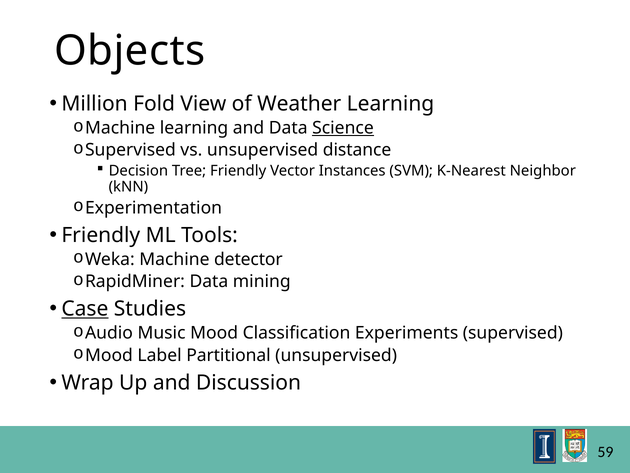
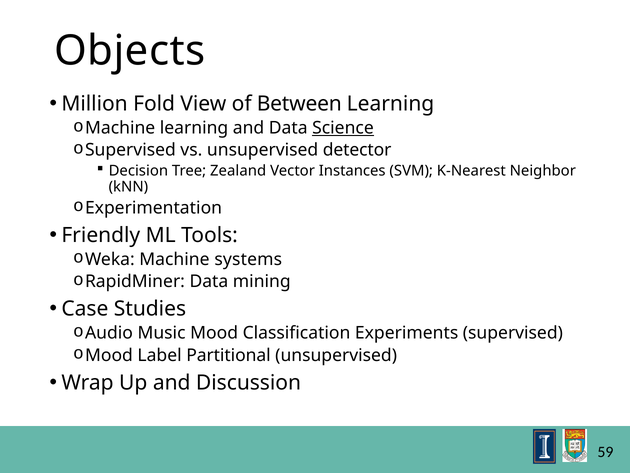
Weather: Weather -> Between
distance: distance -> detector
Tree Friendly: Friendly -> Zealand
detector: detector -> systems
Case underline: present -> none
